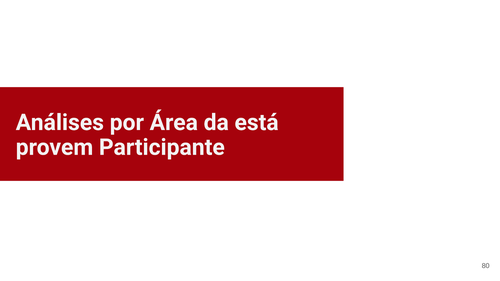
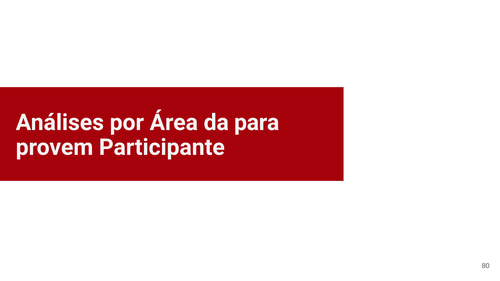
está: está -> para
